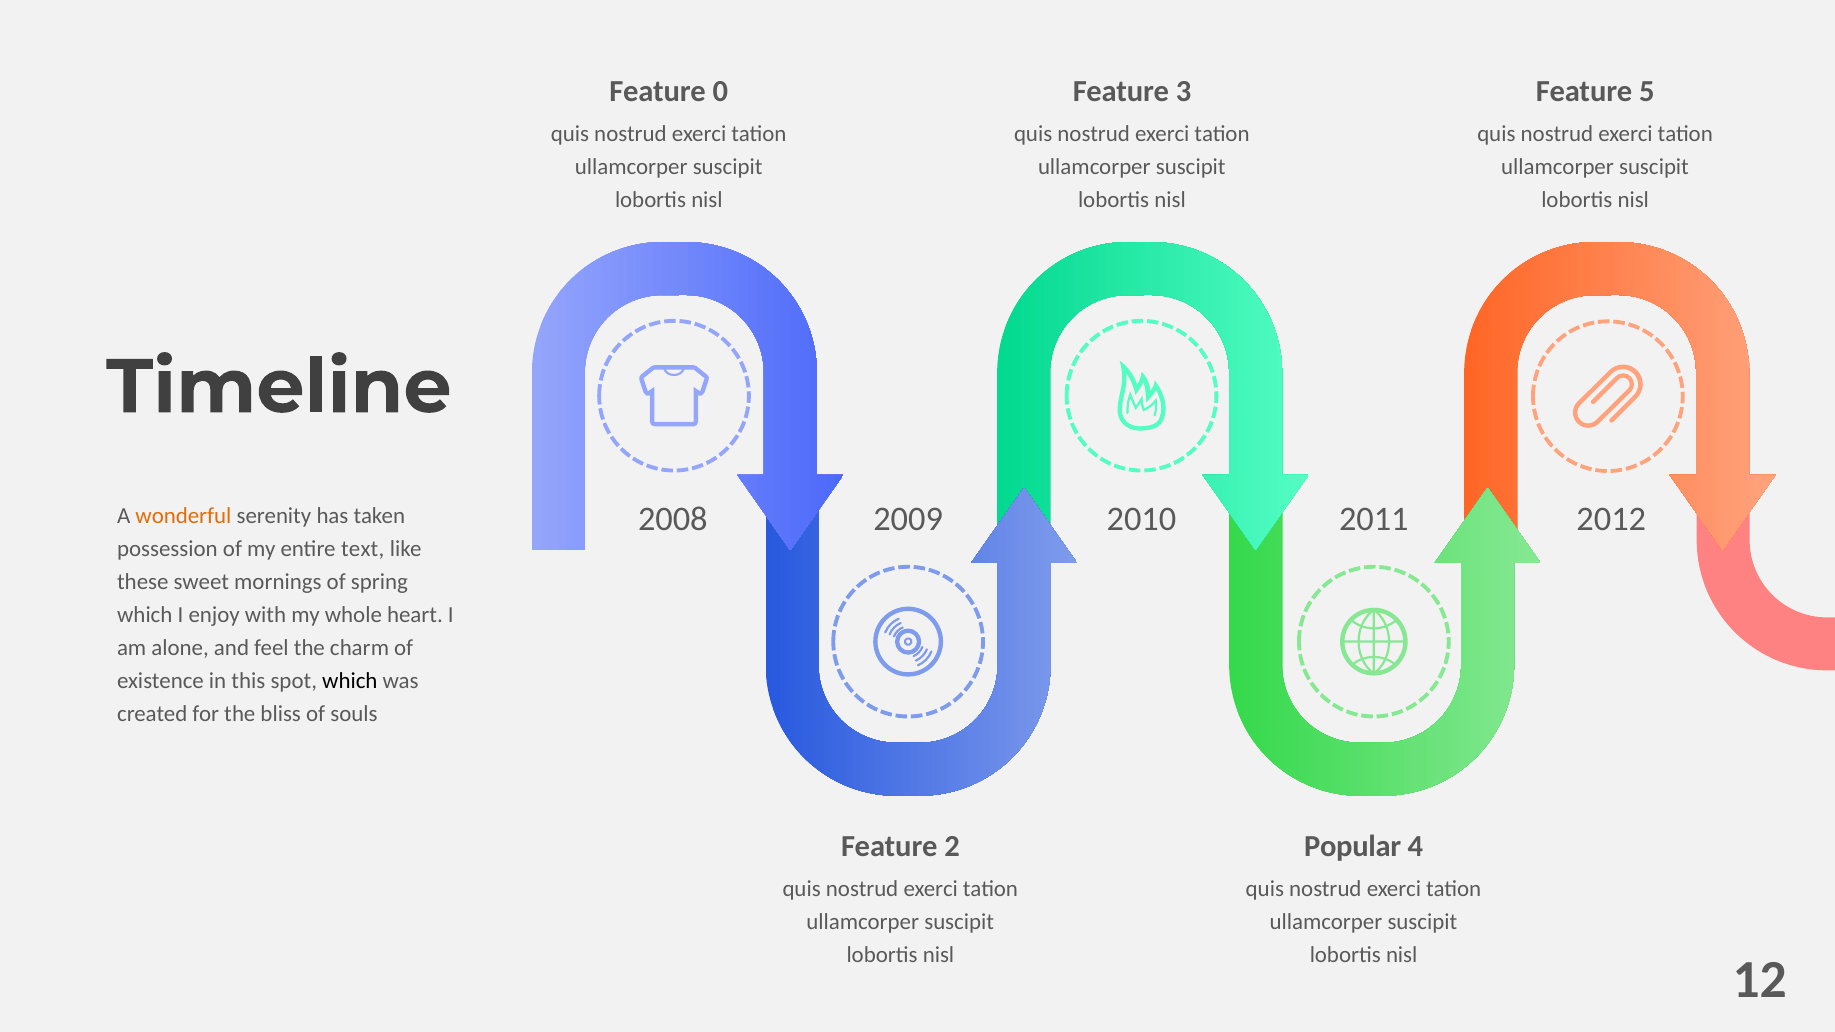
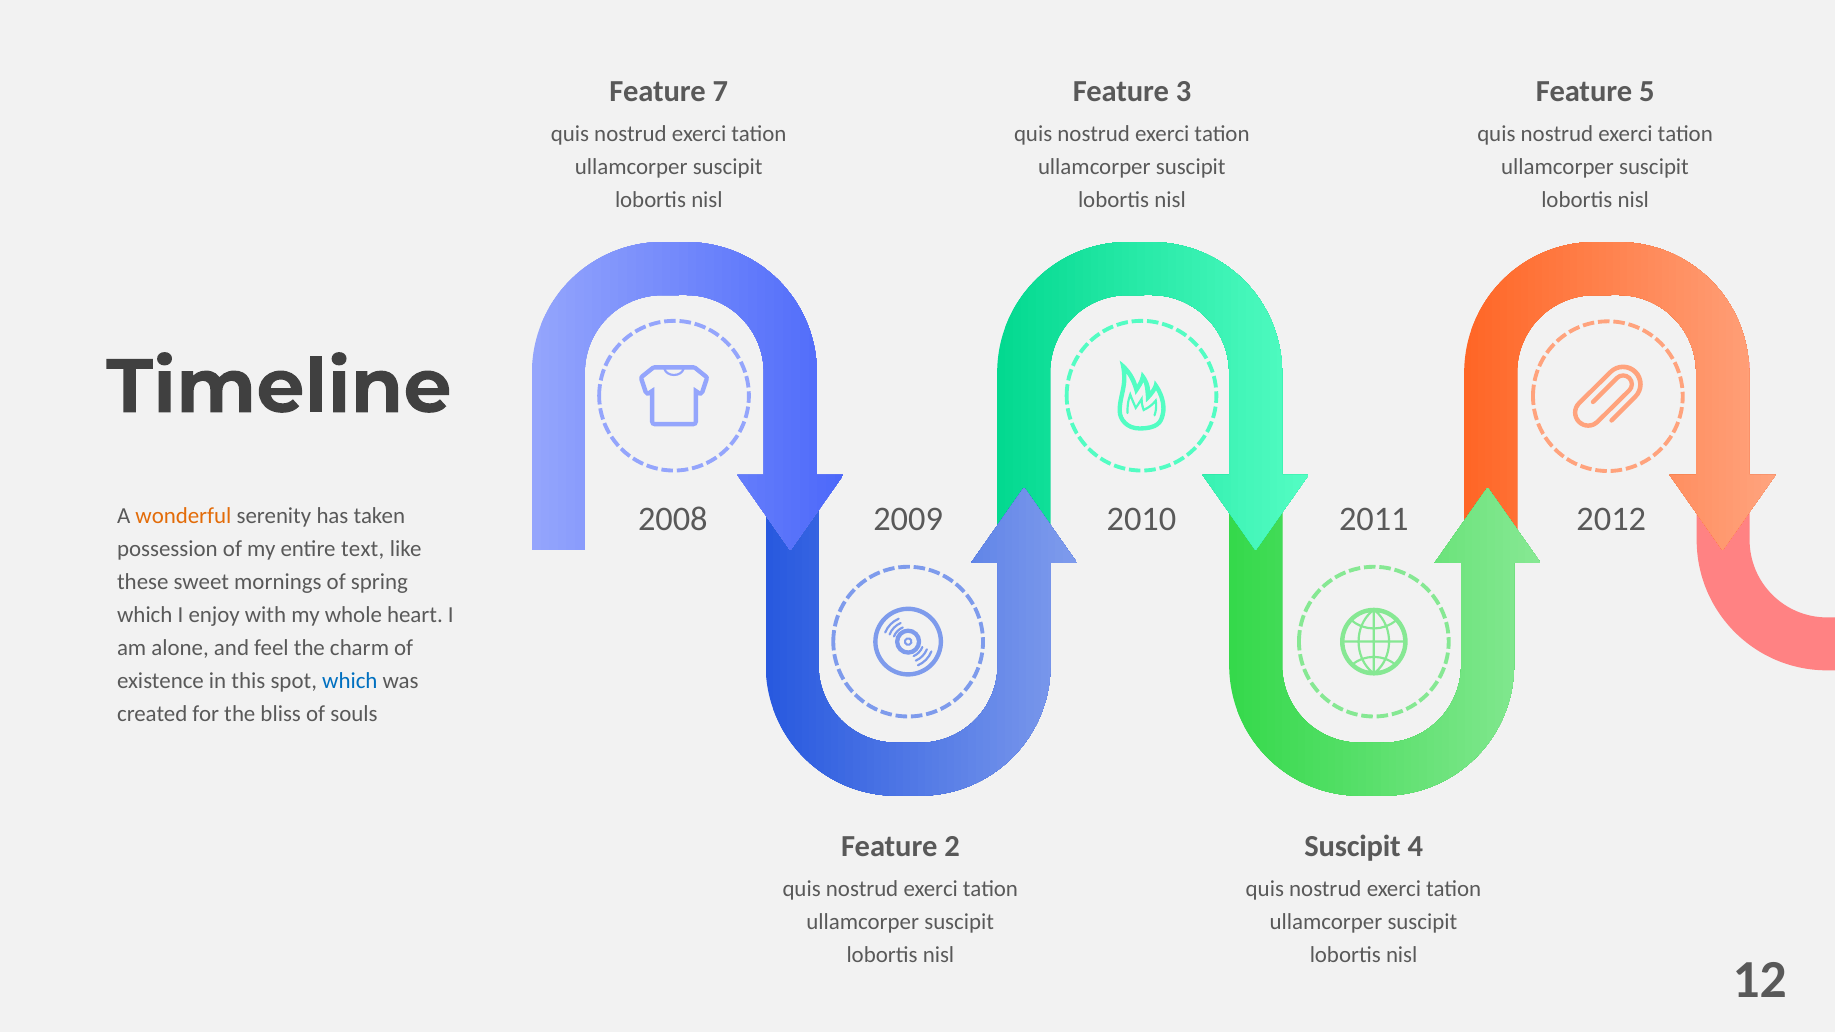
0: 0 -> 7
which at (350, 681) colour: black -> blue
Popular at (1353, 846): Popular -> Suscipit
